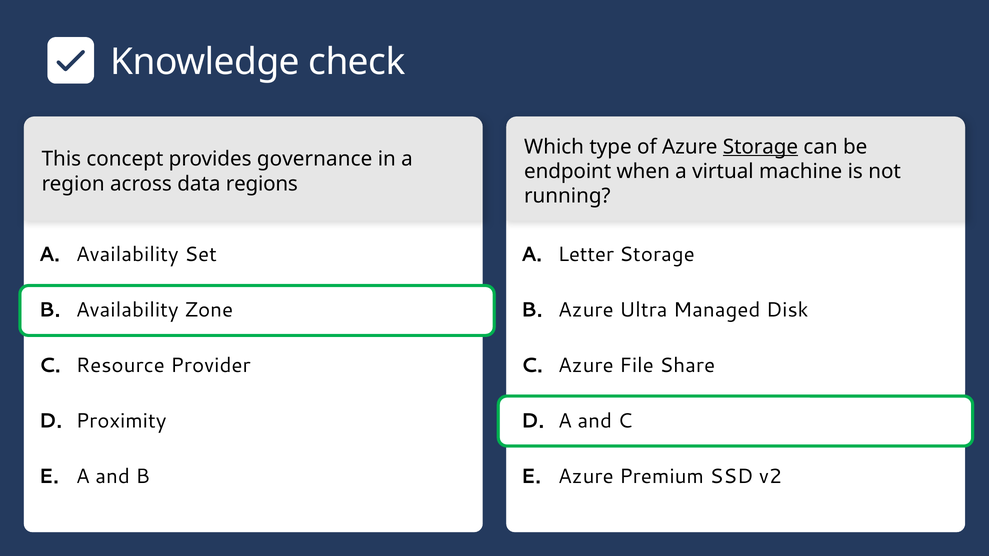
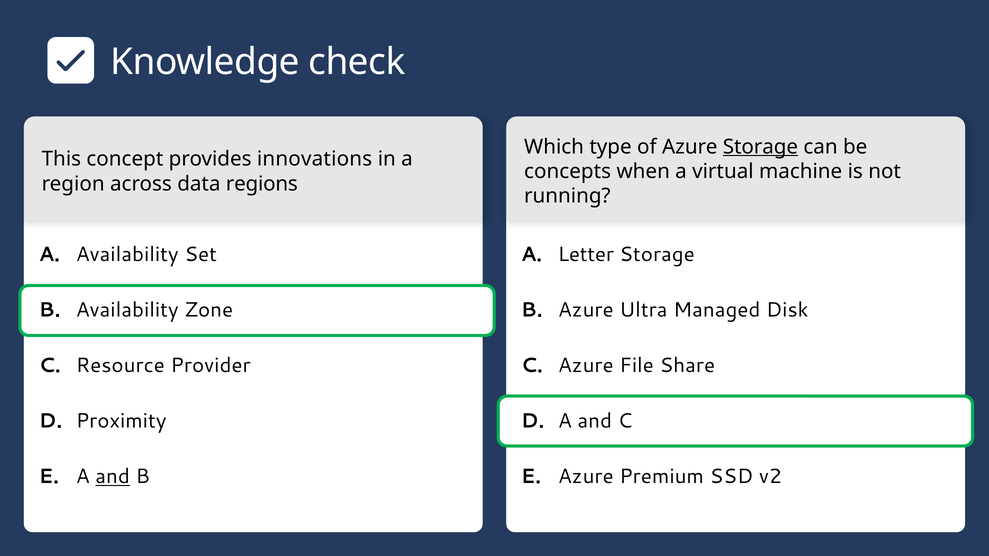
governance: governance -> innovations
endpoint: endpoint -> concepts
and at (113, 477) underline: none -> present
